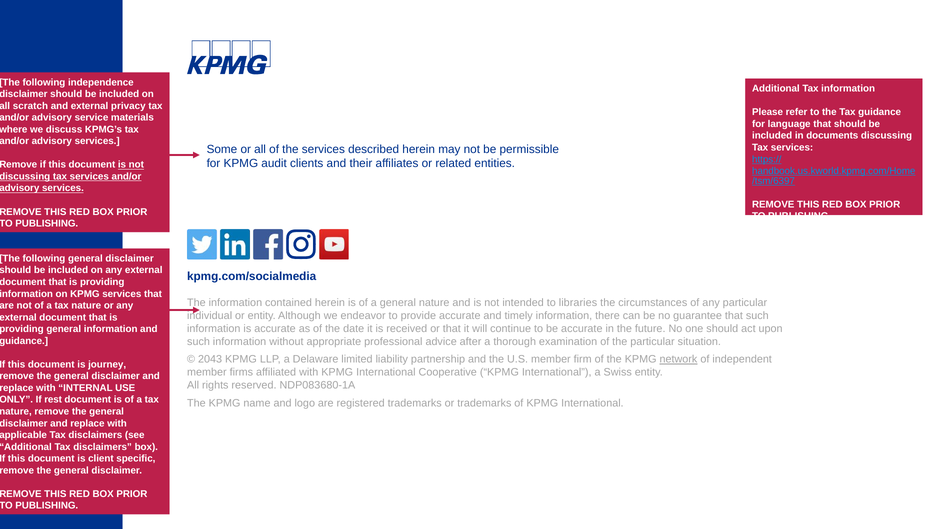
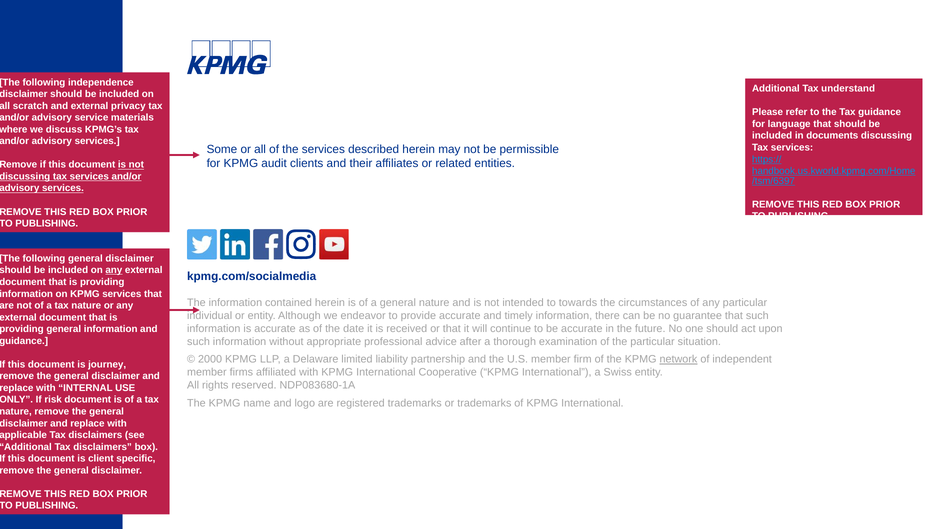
Tax information: information -> understand
any at (114, 270) underline: none -> present
libraries: libraries -> towards
2043: 2043 -> 2000
rest: rest -> risk
